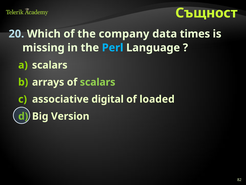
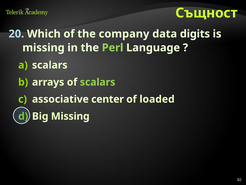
times: times -> digits
Perl colour: light blue -> light green
digital: digital -> center
Big Version: Version -> Missing
